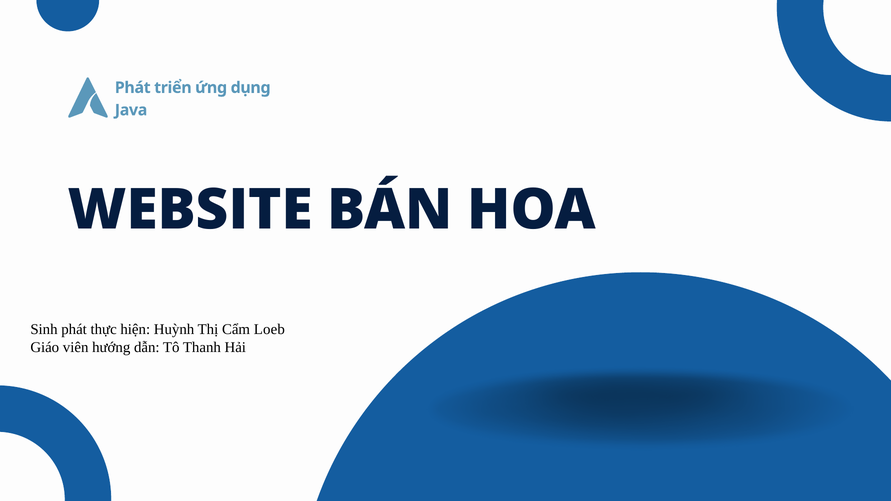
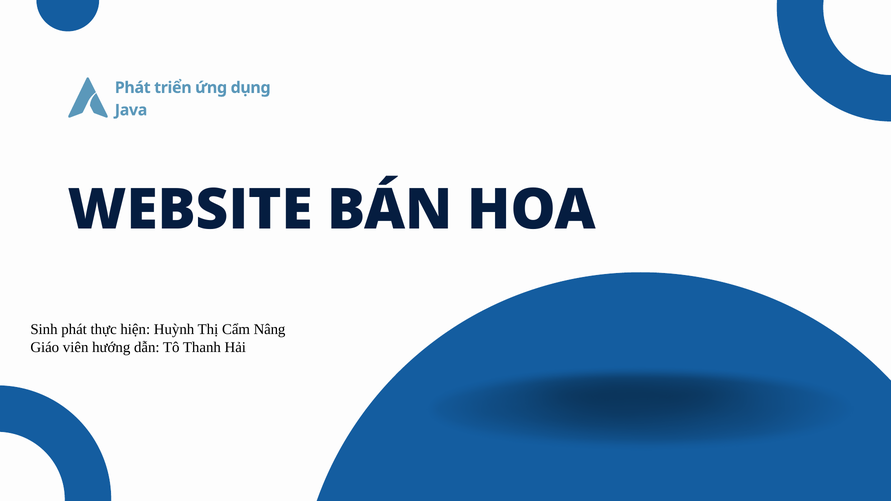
Loeb: Loeb -> Nâng
